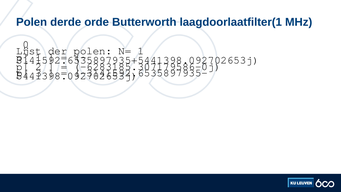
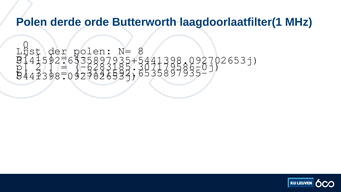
N= 1: 1 -> 8
